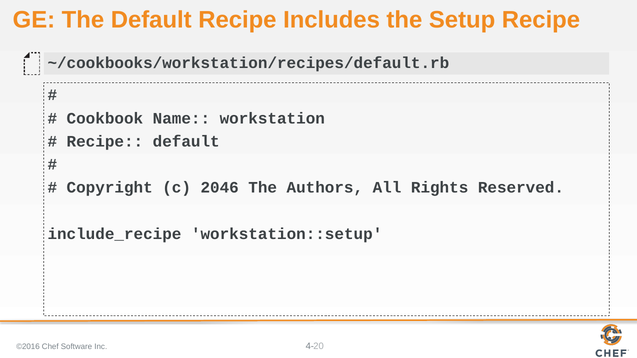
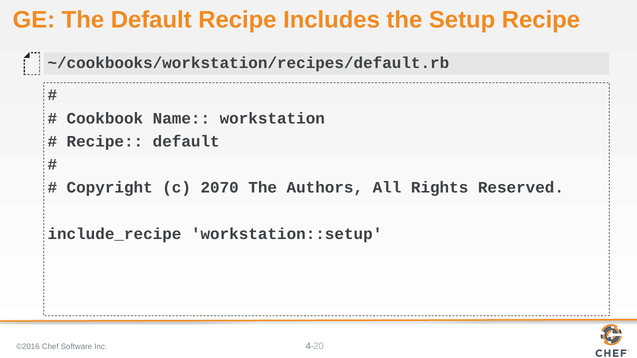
2046: 2046 -> 2070
